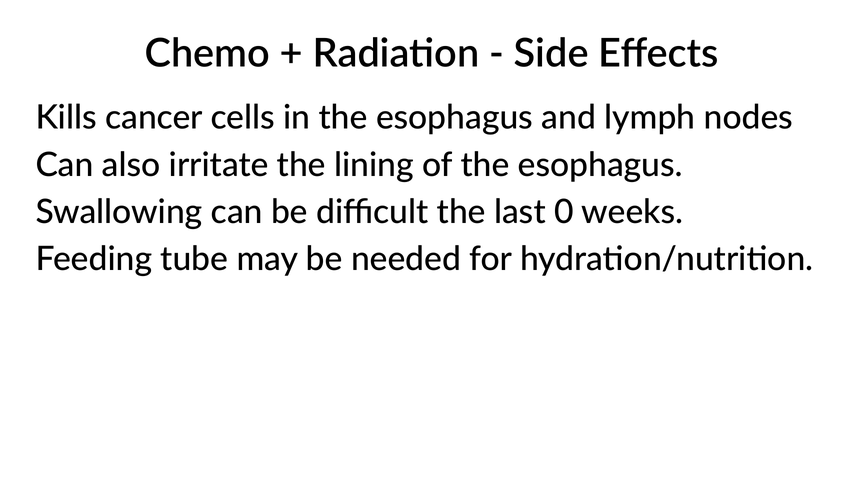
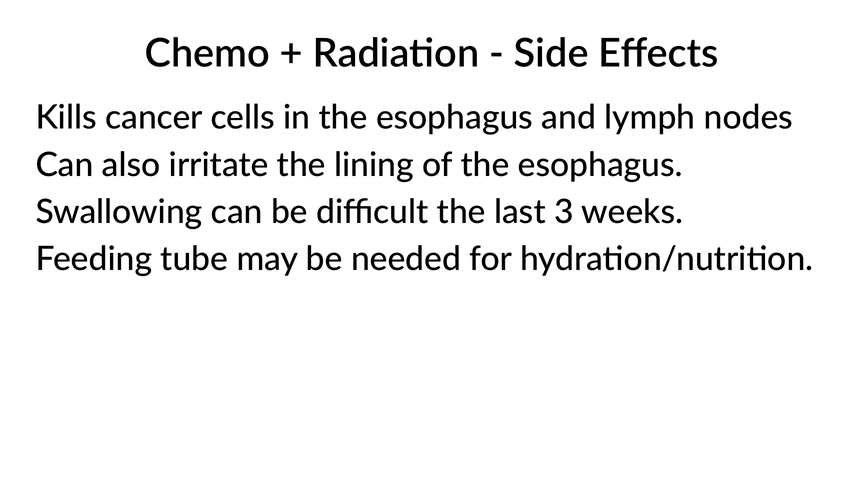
0: 0 -> 3
